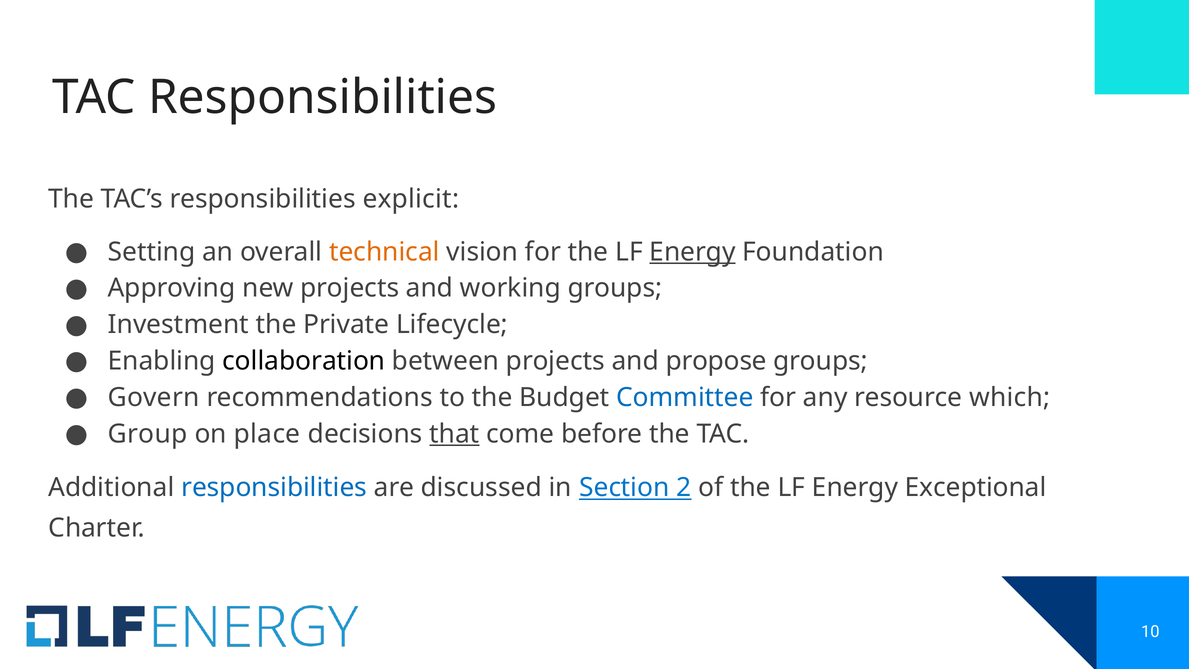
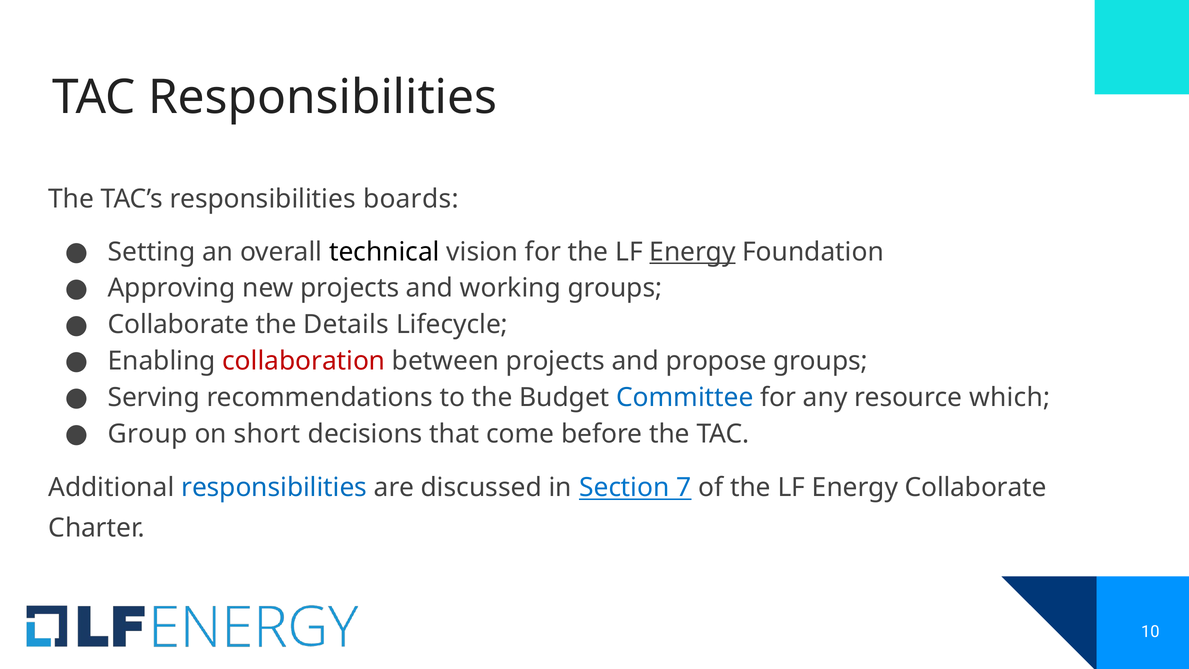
explicit: explicit -> boards
technical colour: orange -> black
Investment at (178, 325): Investment -> Collaborate
Private: Private -> Details
collaboration colour: black -> red
Govern: Govern -> Serving
place: place -> short
that underline: present -> none
2: 2 -> 7
Energy Exceptional: Exceptional -> Collaborate
